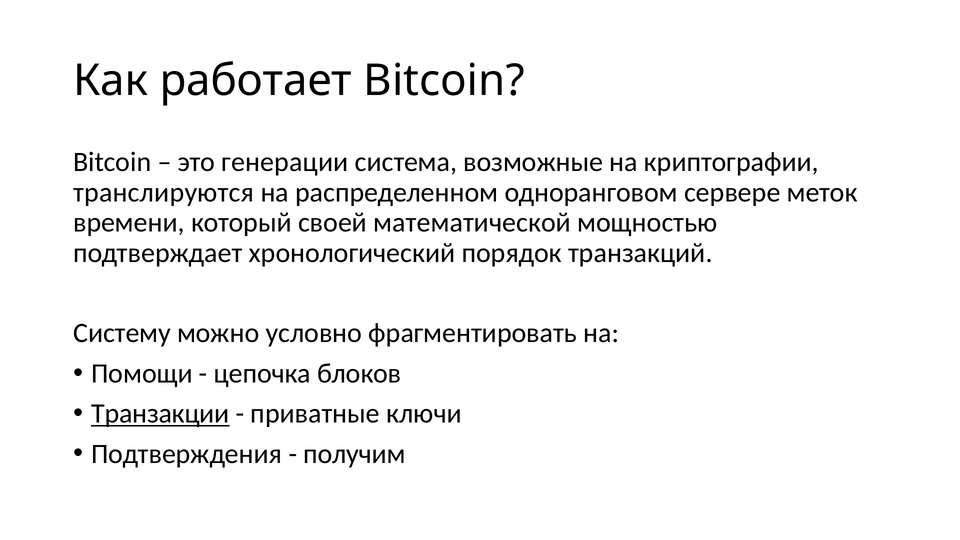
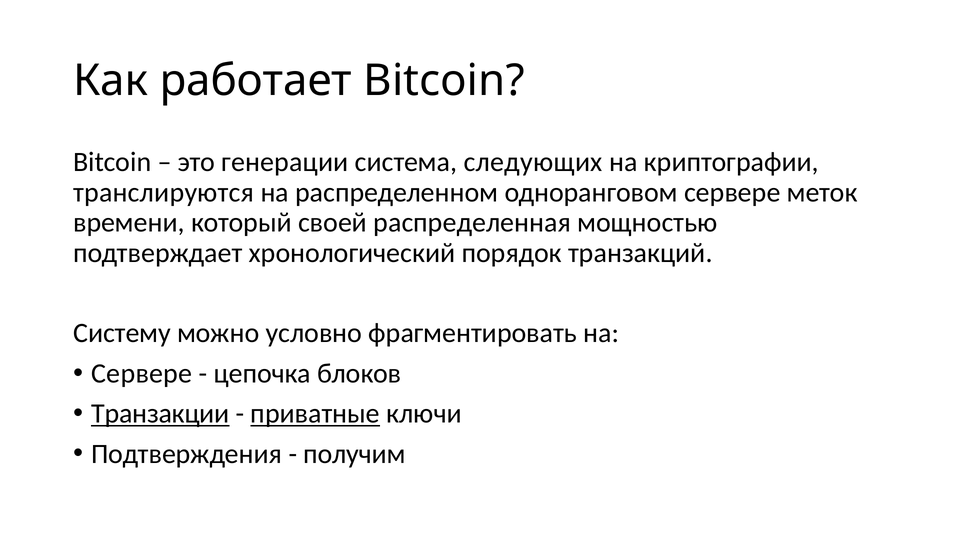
возможные: возможные -> следующих
математической: математической -> распределенная
Помощи at (142, 373): Помощи -> Сервере
приватные underline: none -> present
